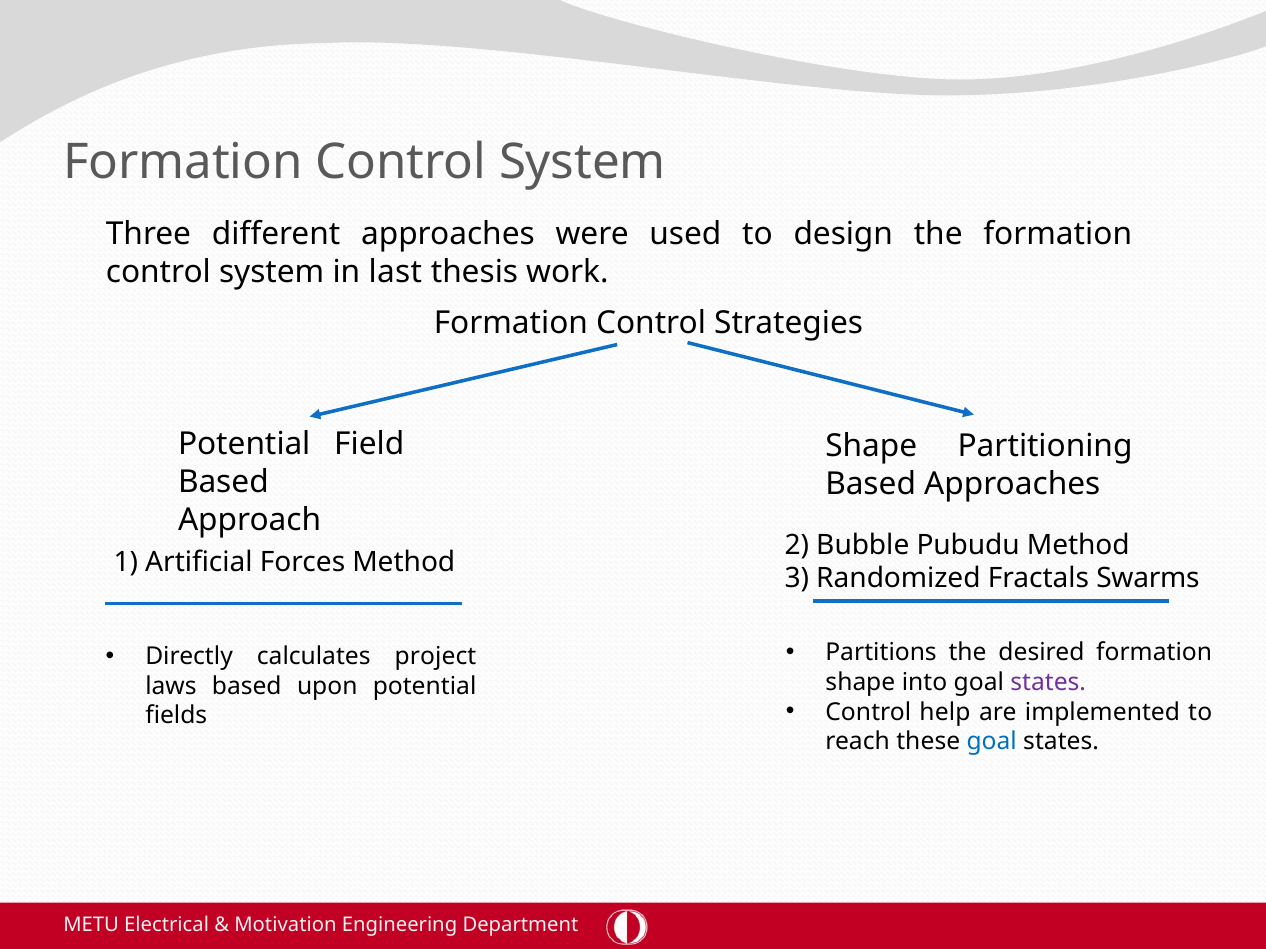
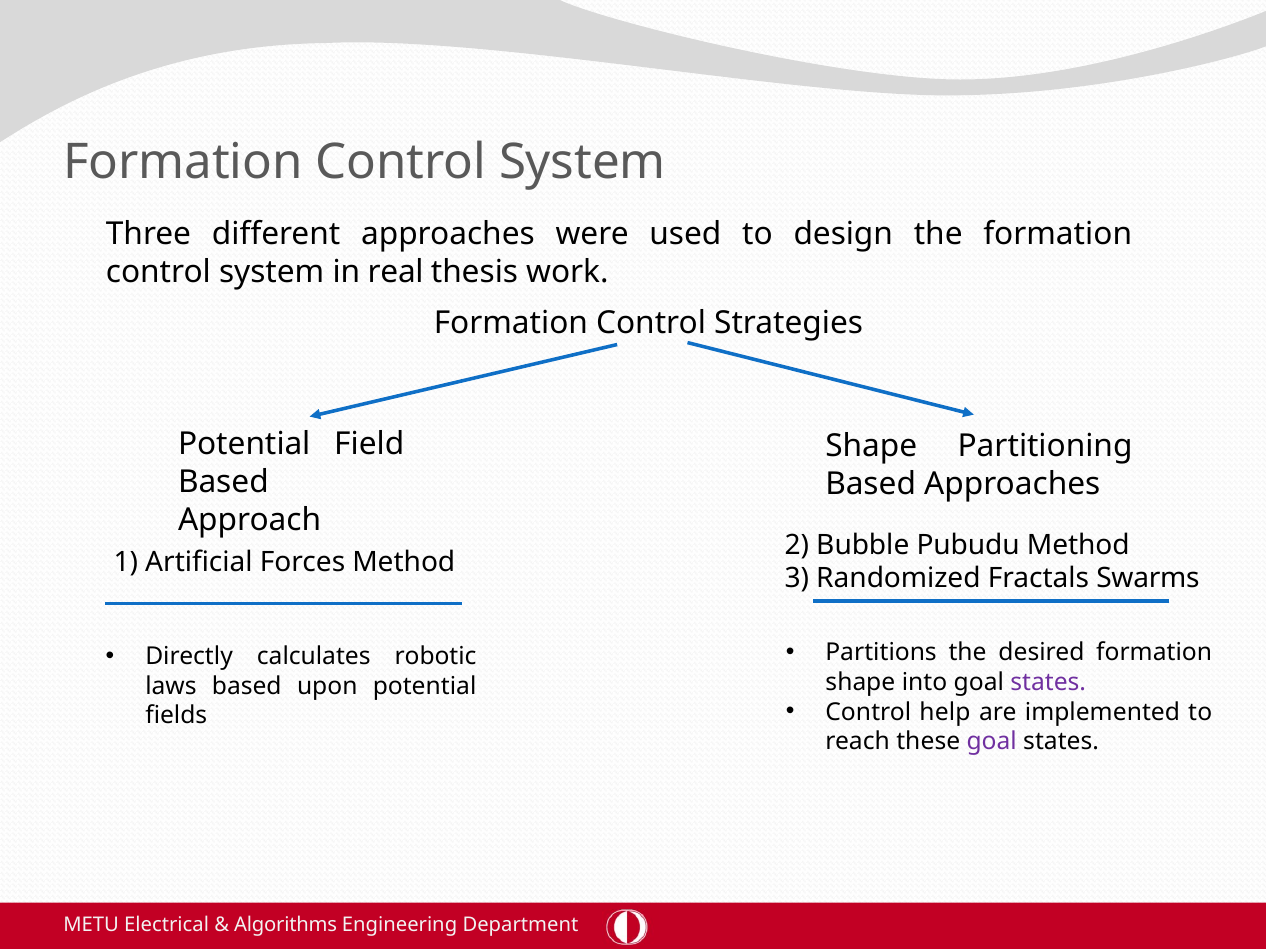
last: last -> real
project: project -> robotic
goal at (992, 742) colour: blue -> purple
Motivation: Motivation -> Algorithms
